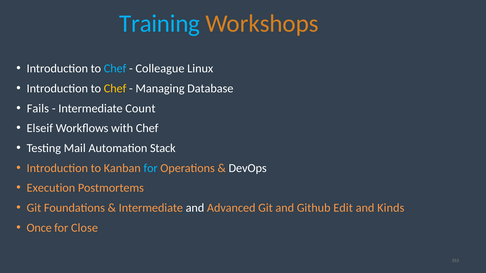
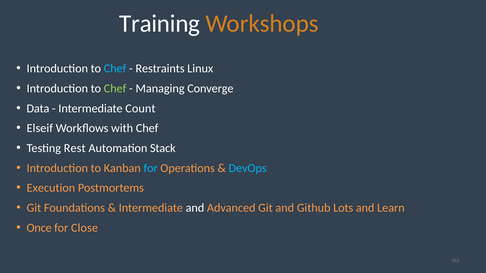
Training colour: light blue -> white
Colleague: Colleague -> Restraints
Chef at (115, 89) colour: yellow -> light green
Database: Database -> Converge
Fails: Fails -> Data
Mail: Mail -> Rest
DevOps colour: white -> light blue
Edit: Edit -> Lots
Kinds: Kinds -> Learn
